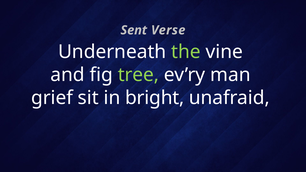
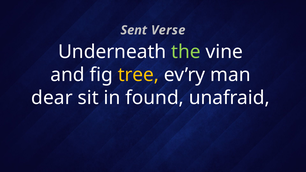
tree colour: light green -> yellow
grief: grief -> dear
bright: bright -> found
